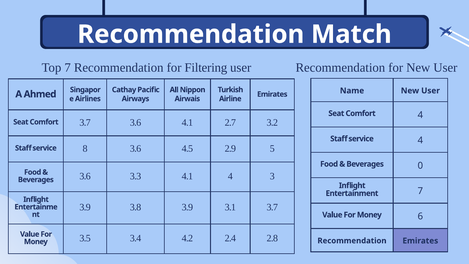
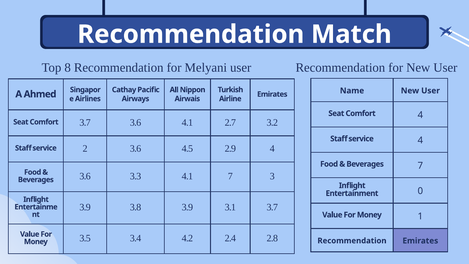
Top 7: 7 -> 8
Filtering: Filtering -> Melyani
8: 8 -> 2
2.9 5: 5 -> 4
Beverages 0: 0 -> 7
4.1 4: 4 -> 7
Entertainment 7: 7 -> 0
6: 6 -> 1
